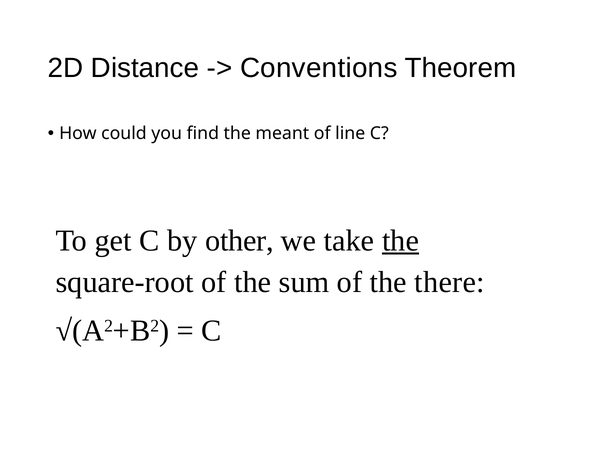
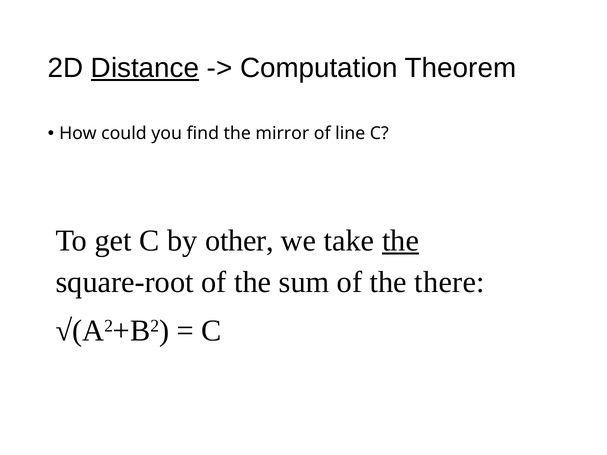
Distance underline: none -> present
Conventions: Conventions -> Computation
meant: meant -> mirror
